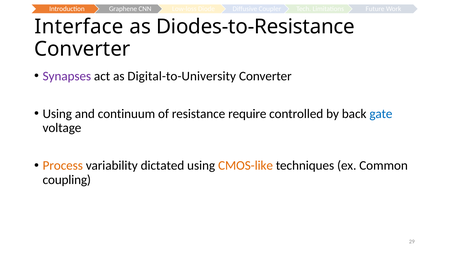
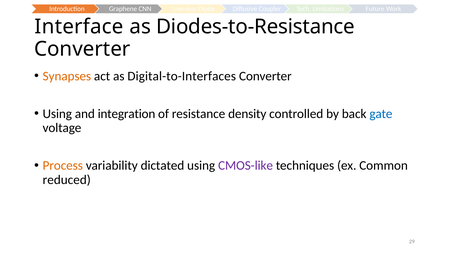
Synapses colour: purple -> orange
Digital-to-University: Digital-to-University -> Digital-to-Interfaces
continuum: continuum -> integration
require: require -> density
CMOS-like colour: orange -> purple
coupling: coupling -> reduced
